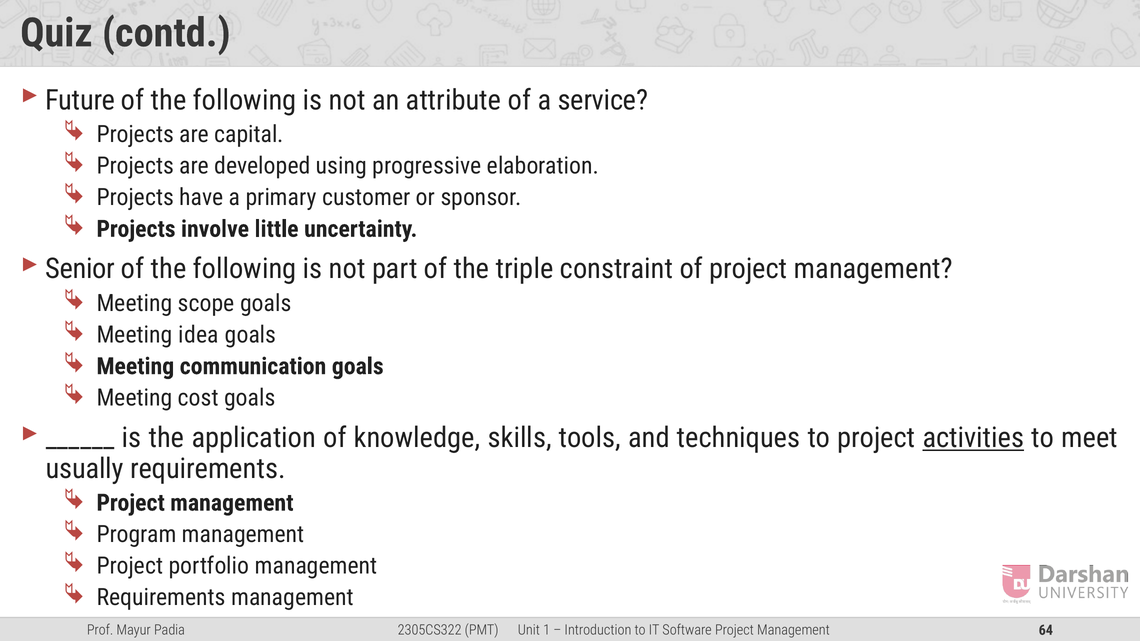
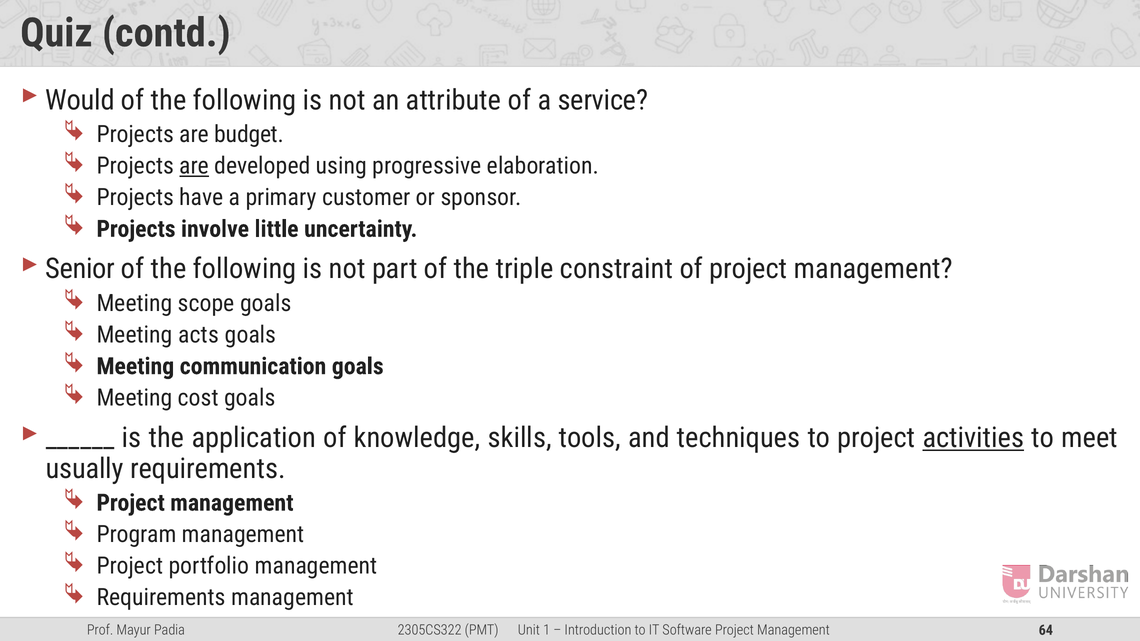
Future: Future -> Would
capital: capital -> budget
are at (194, 166) underline: none -> present
idea: idea -> acts
